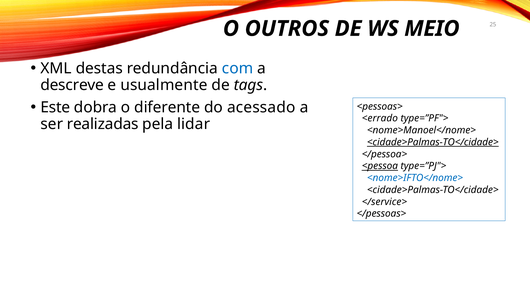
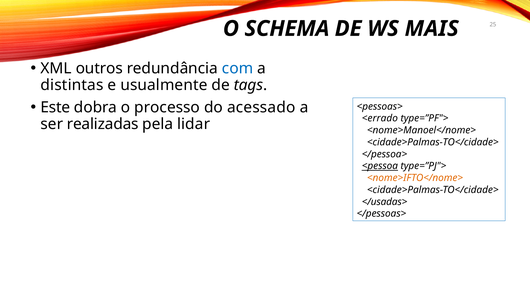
OUTROS: OUTROS -> SCHEMA
MEIO: MEIO -> MAIS
destas: destas -> outros
descreve: descreve -> distintas
diferente: diferente -> processo
<cidade>Palmas-TO</cidade> at (433, 142) underline: present -> none
<nome>IFTO</nome> colour: blue -> orange
</service>: </service> -> </usadas>
